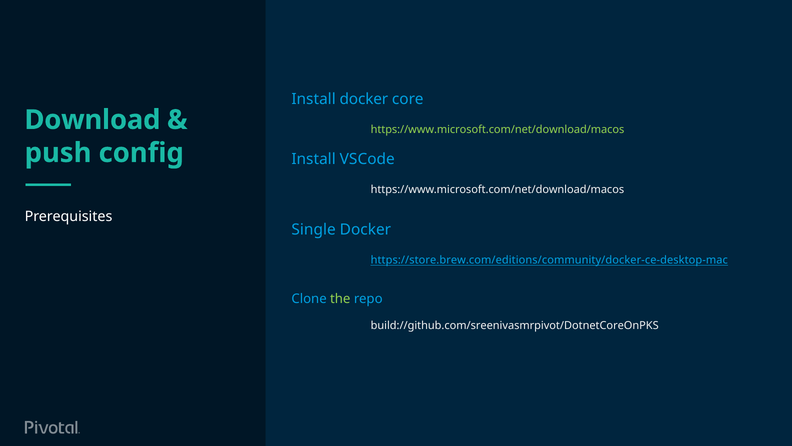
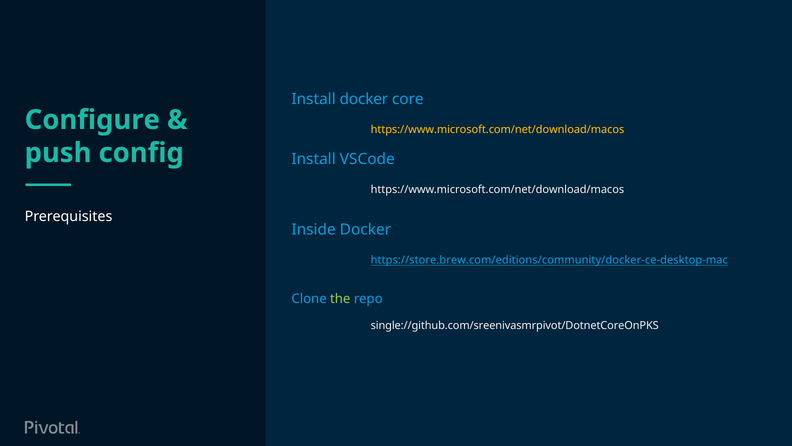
Download: Download -> Configure
https://www.microsoft.com/net/download/macos at (497, 129) colour: light green -> yellow
Single: Single -> Inside
build://github.com/sreenivasmrpivot/DotnetCoreOnPKS: build://github.com/sreenivasmrpivot/DotnetCoreOnPKS -> single://github.com/sreenivasmrpivot/DotnetCoreOnPKS
